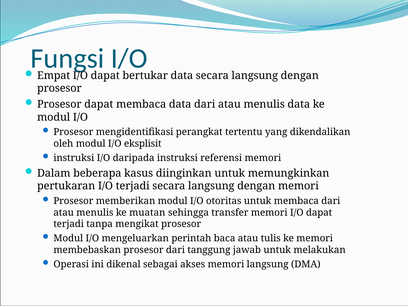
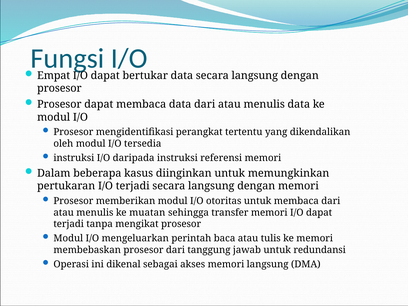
eksplisit: eksplisit -> tersedia
melakukan: melakukan -> redundansi
